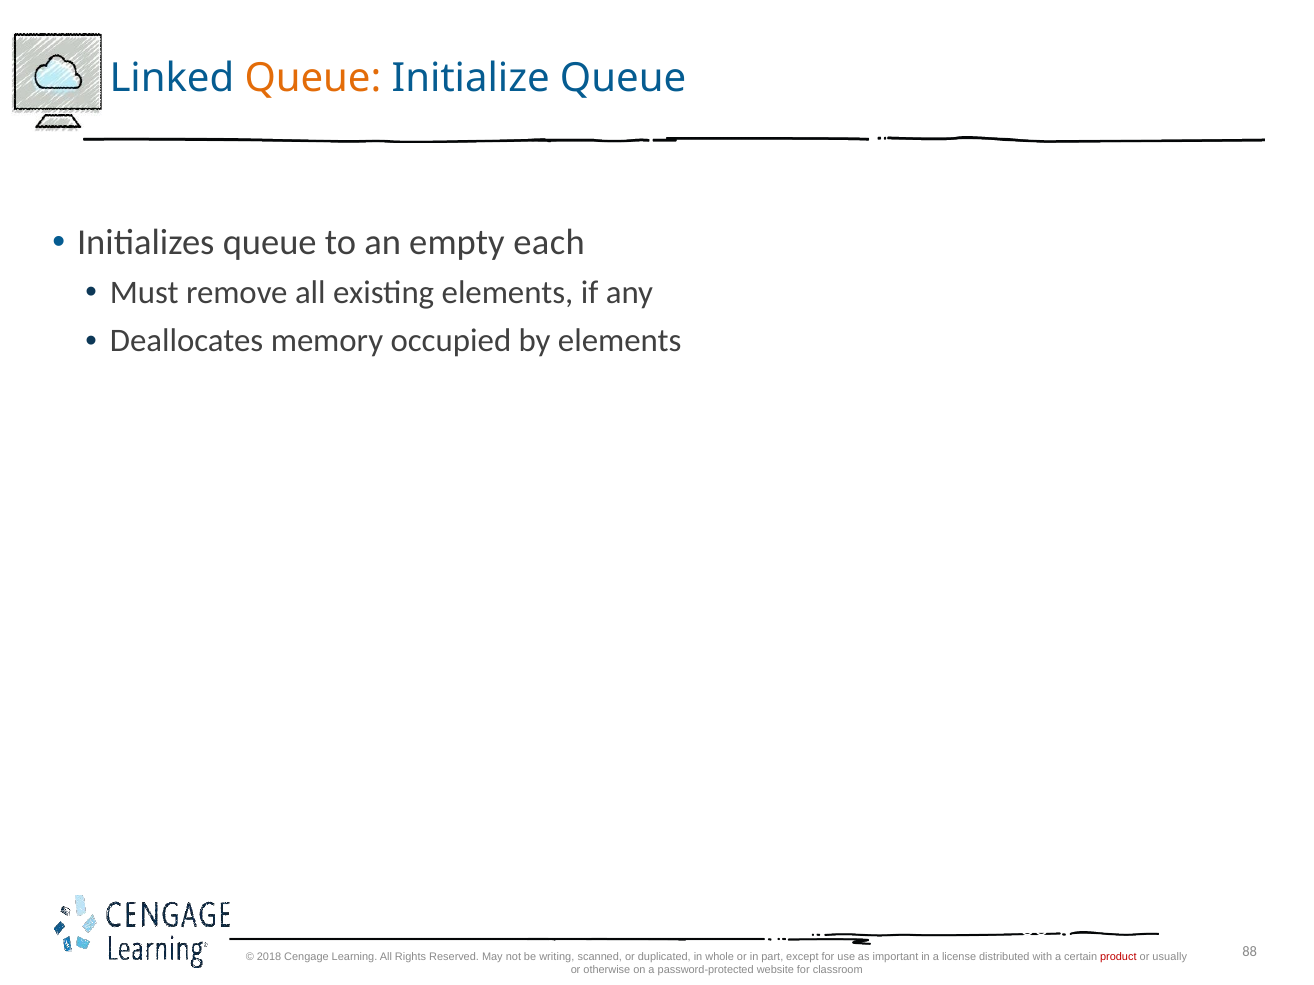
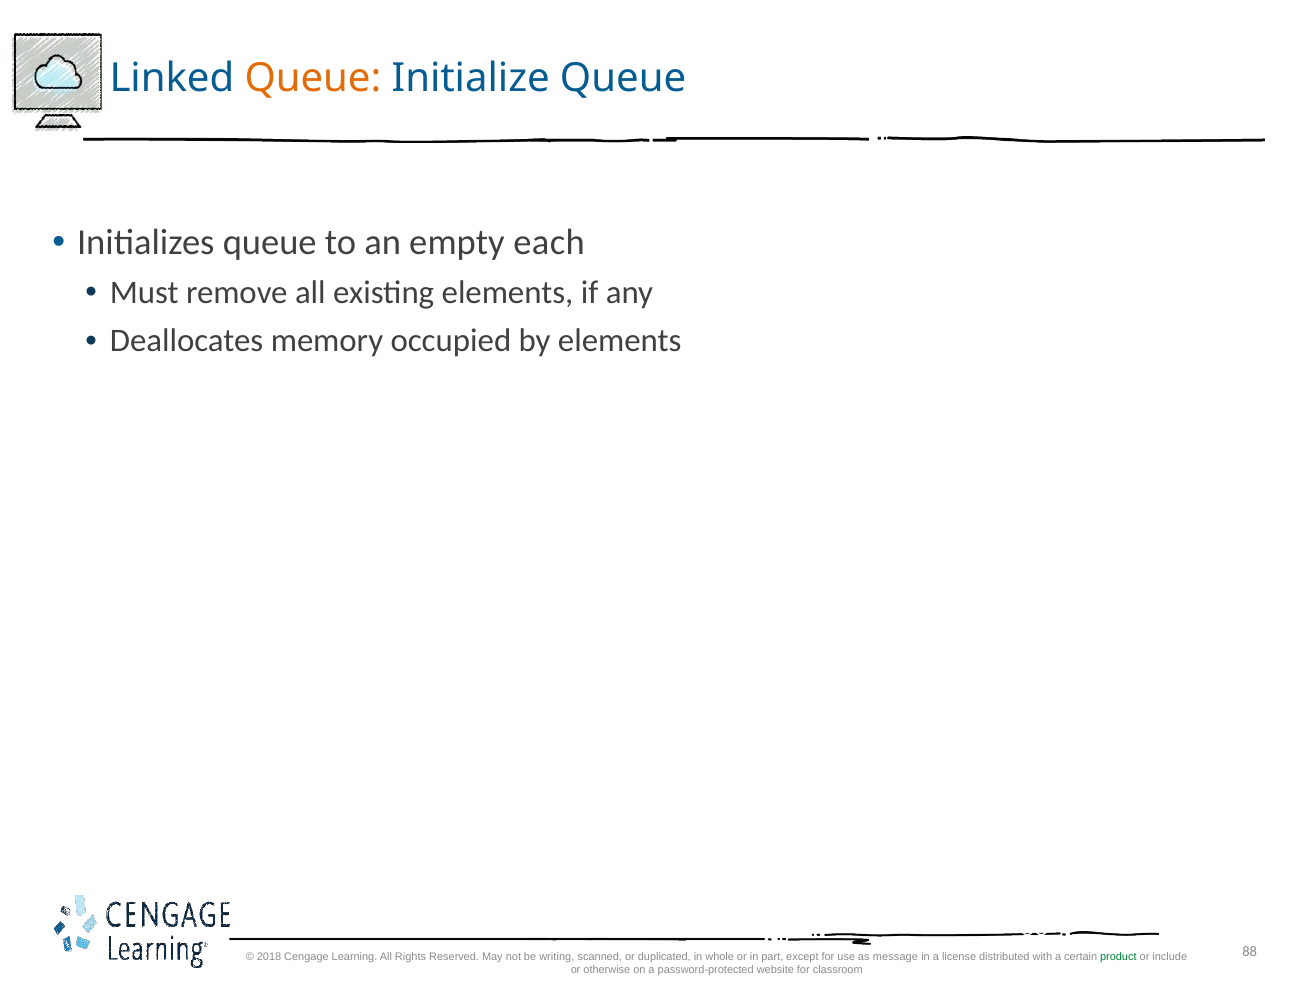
important: important -> message
product colour: red -> green
usually: usually -> include
